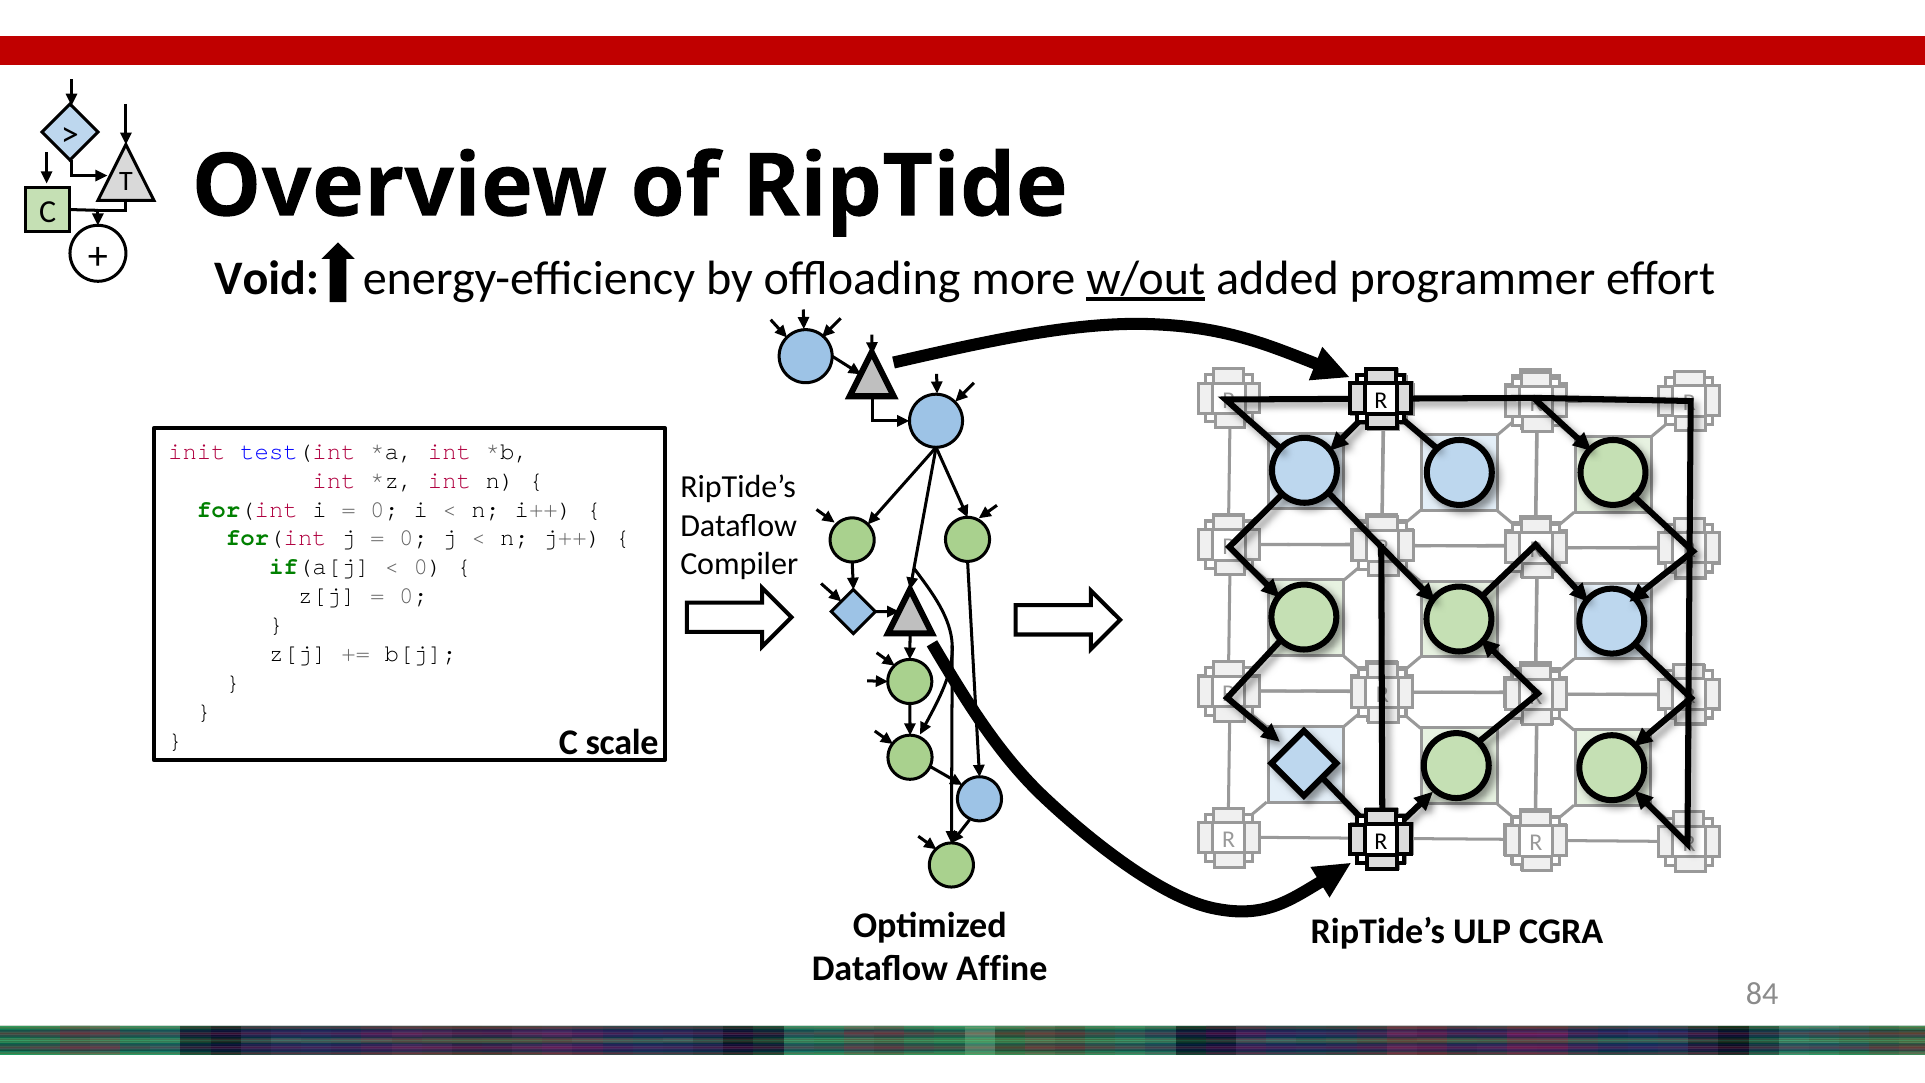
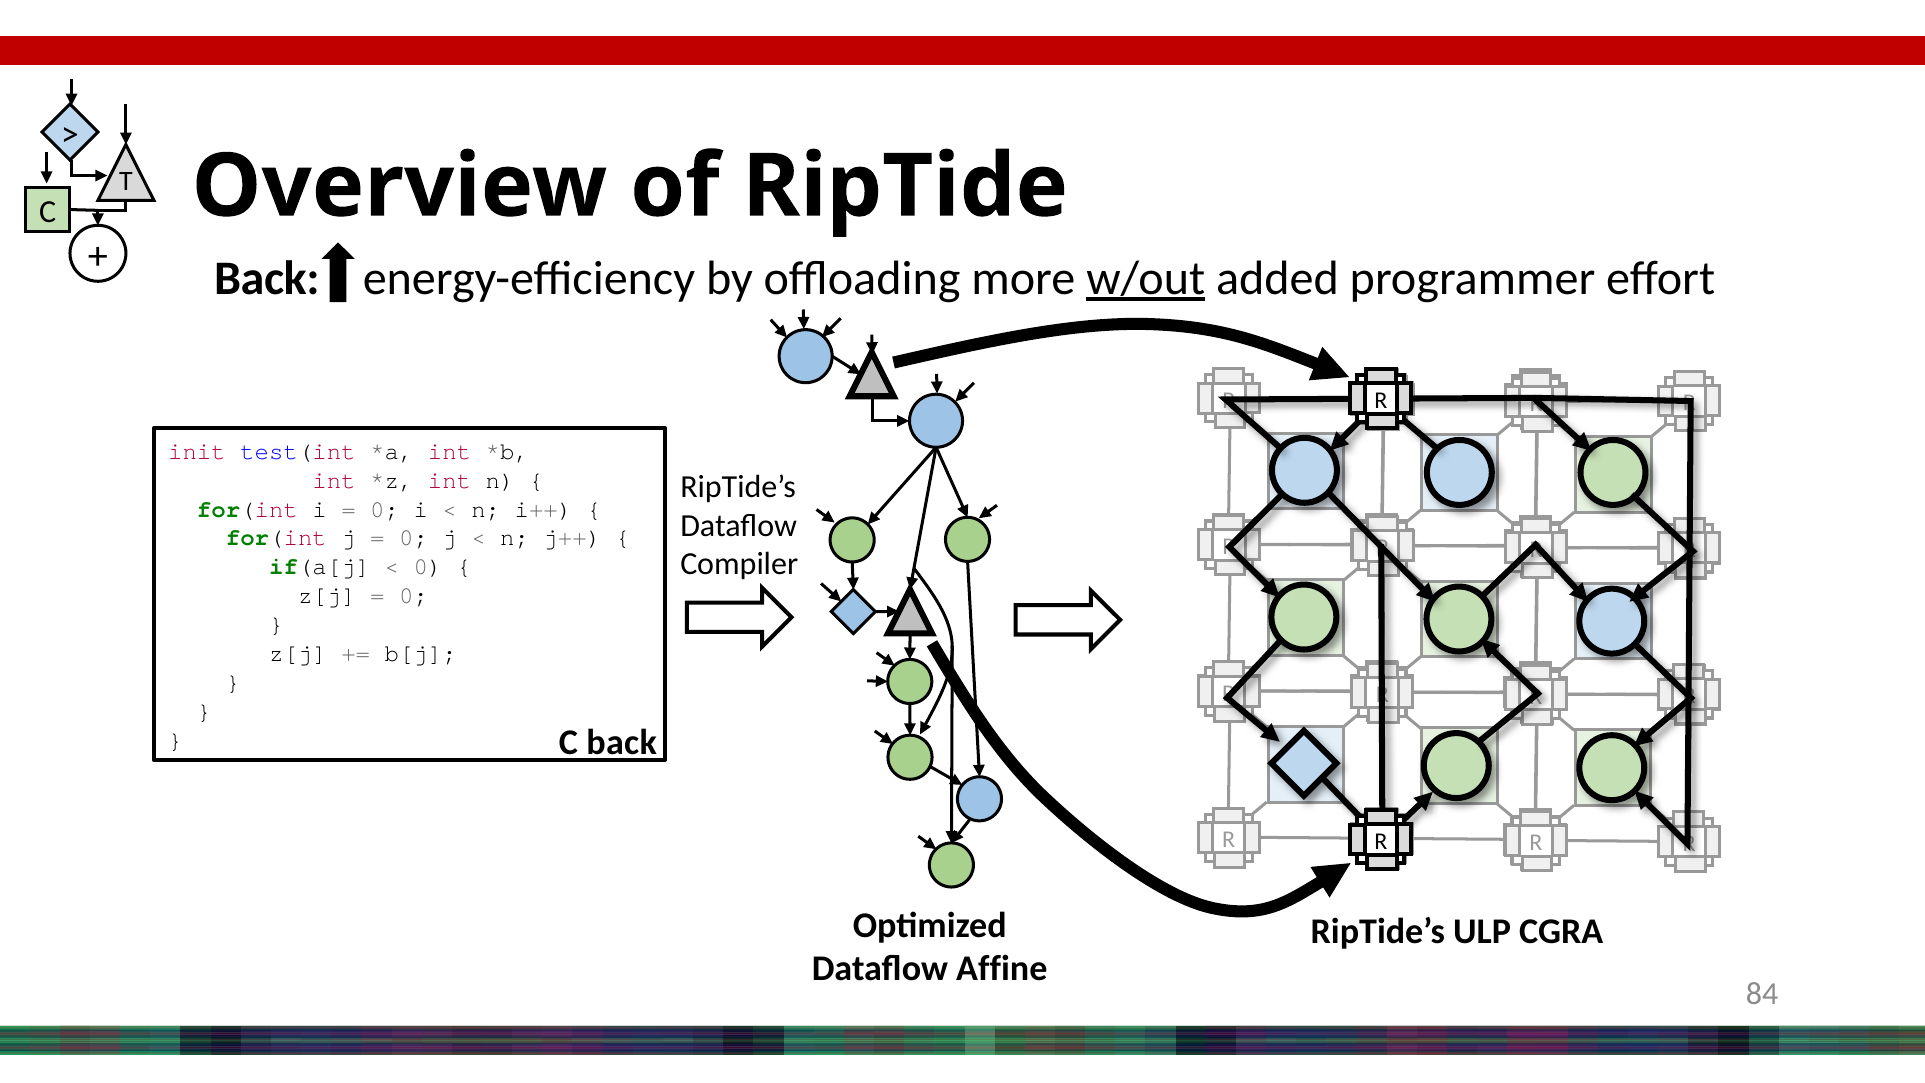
Void at (267, 278): Void -> Back
C scale: scale -> back
